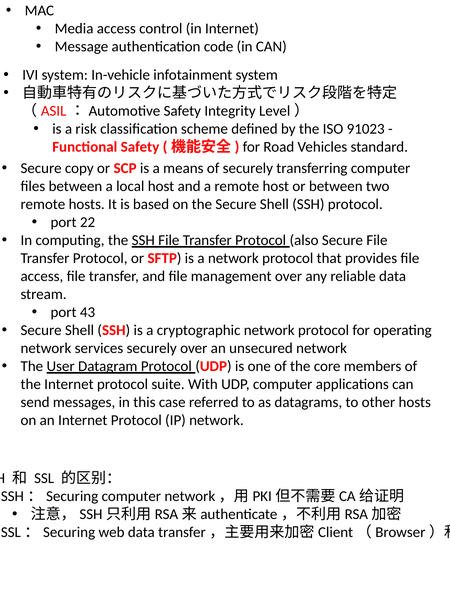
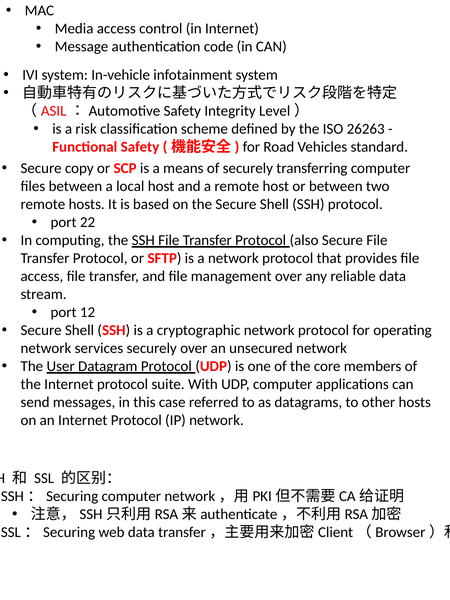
91023: 91023 -> 26263
43: 43 -> 12
